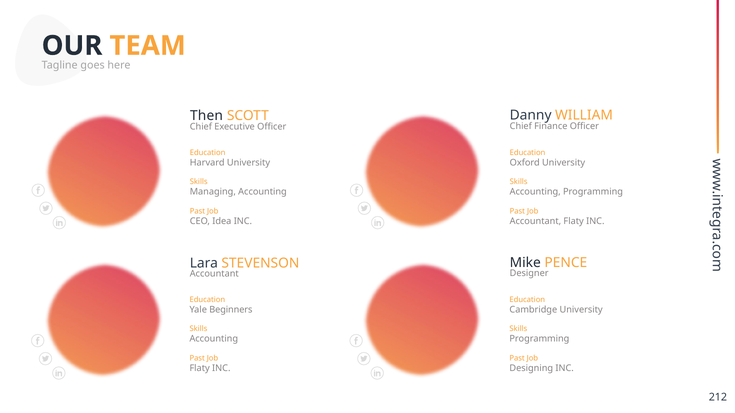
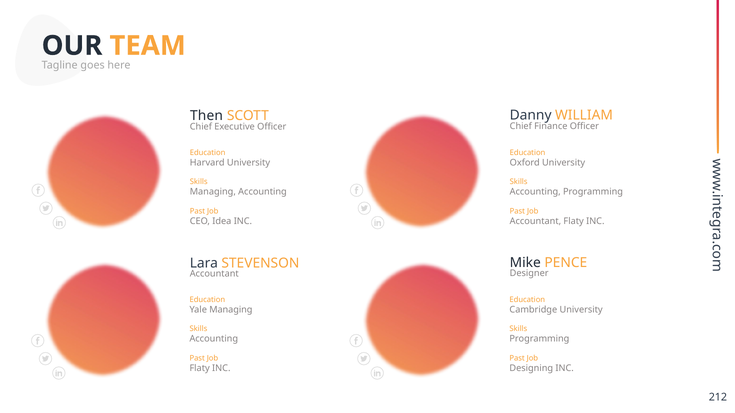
Yale Beginners: Beginners -> Managing
